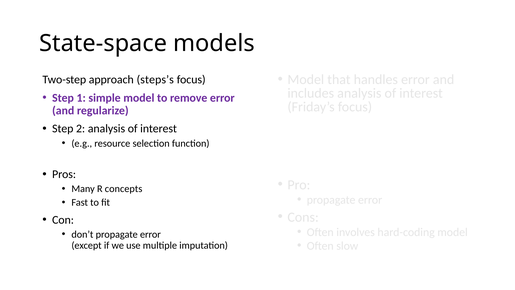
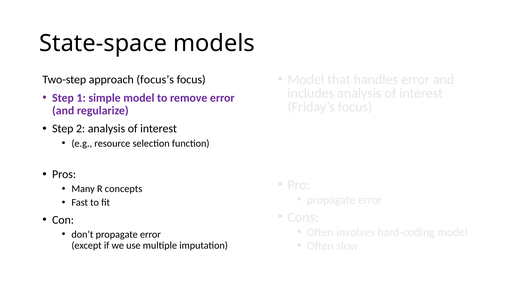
steps’s: steps’s -> focus’s
